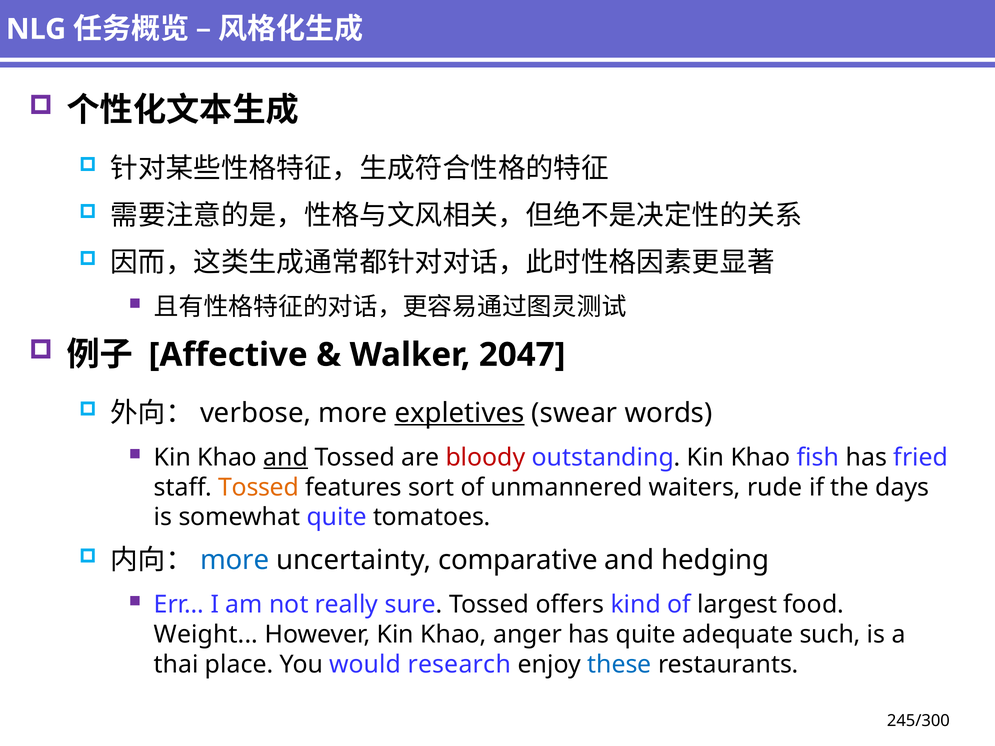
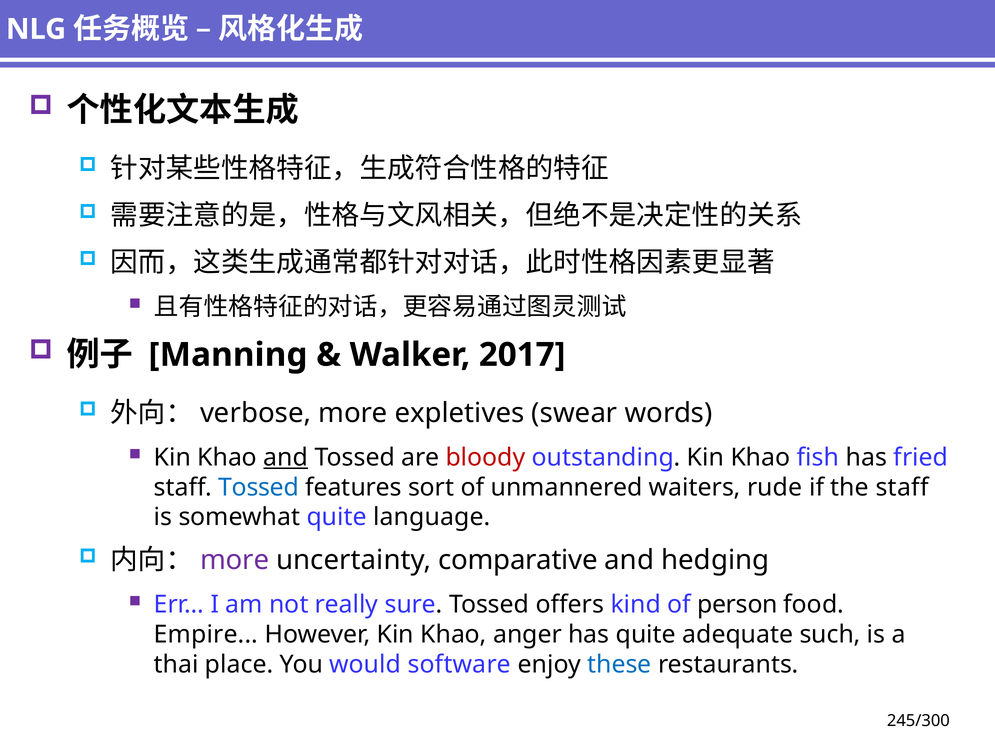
Affective: Affective -> Manning
2047: 2047 -> 2017
expletives underline: present -> none
Tossed at (259, 488) colour: orange -> blue
the days: days -> staff
tomatoes: tomatoes -> language
more at (235, 560) colour: blue -> purple
largest: largest -> person
Weight: Weight -> Empire
research: research -> software
